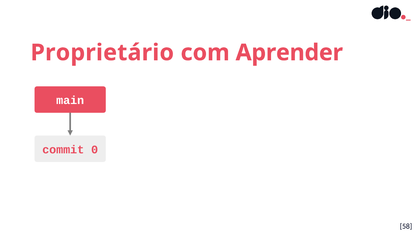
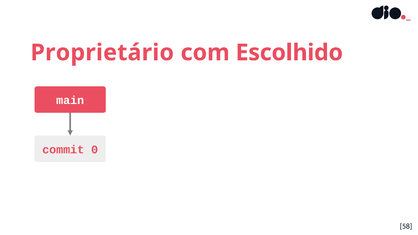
Aprender: Aprender -> Escolhido
